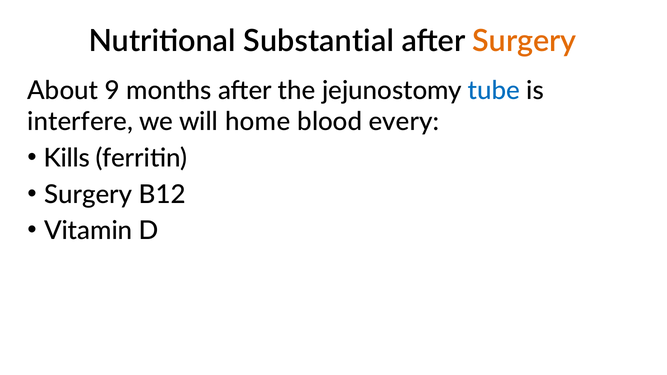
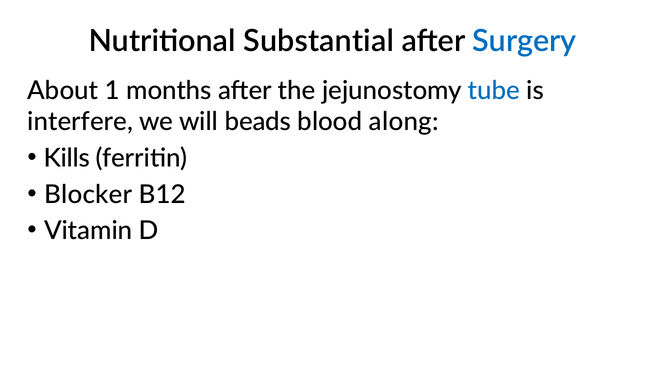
Surgery at (524, 41) colour: orange -> blue
9: 9 -> 1
home: home -> beads
every: every -> along
Surgery at (88, 195): Surgery -> Blocker
